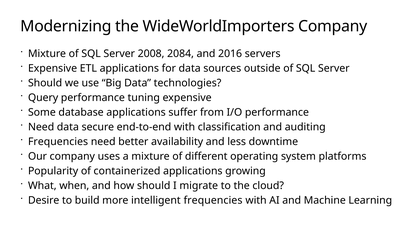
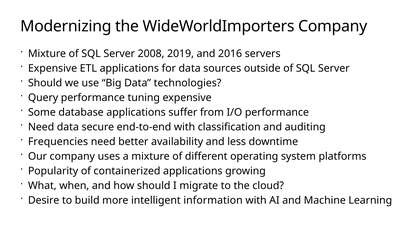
2084: 2084 -> 2019
intelligent frequencies: frequencies -> information
